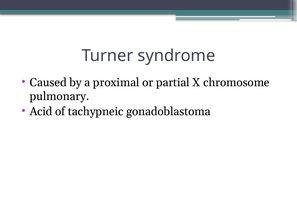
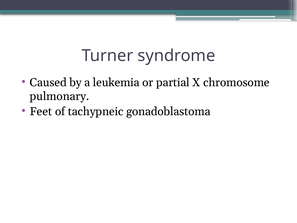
proximal: proximal -> leukemia
Acid: Acid -> Feet
